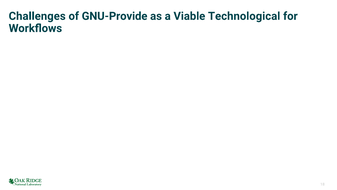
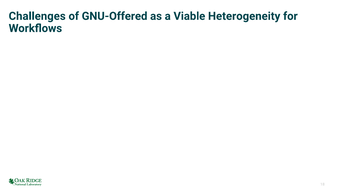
GNU-Provide: GNU-Provide -> GNU-Offered
Technological: Technological -> Heterogeneity
